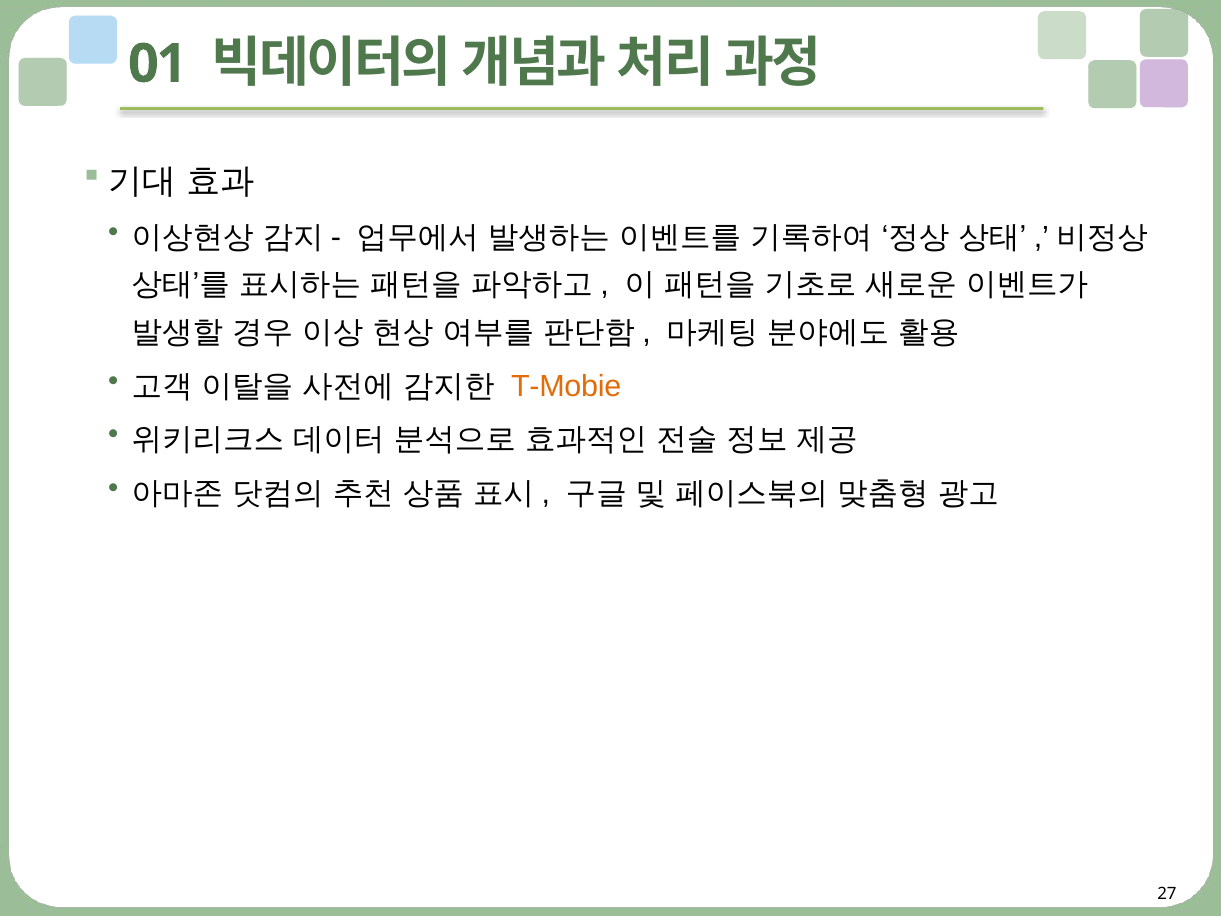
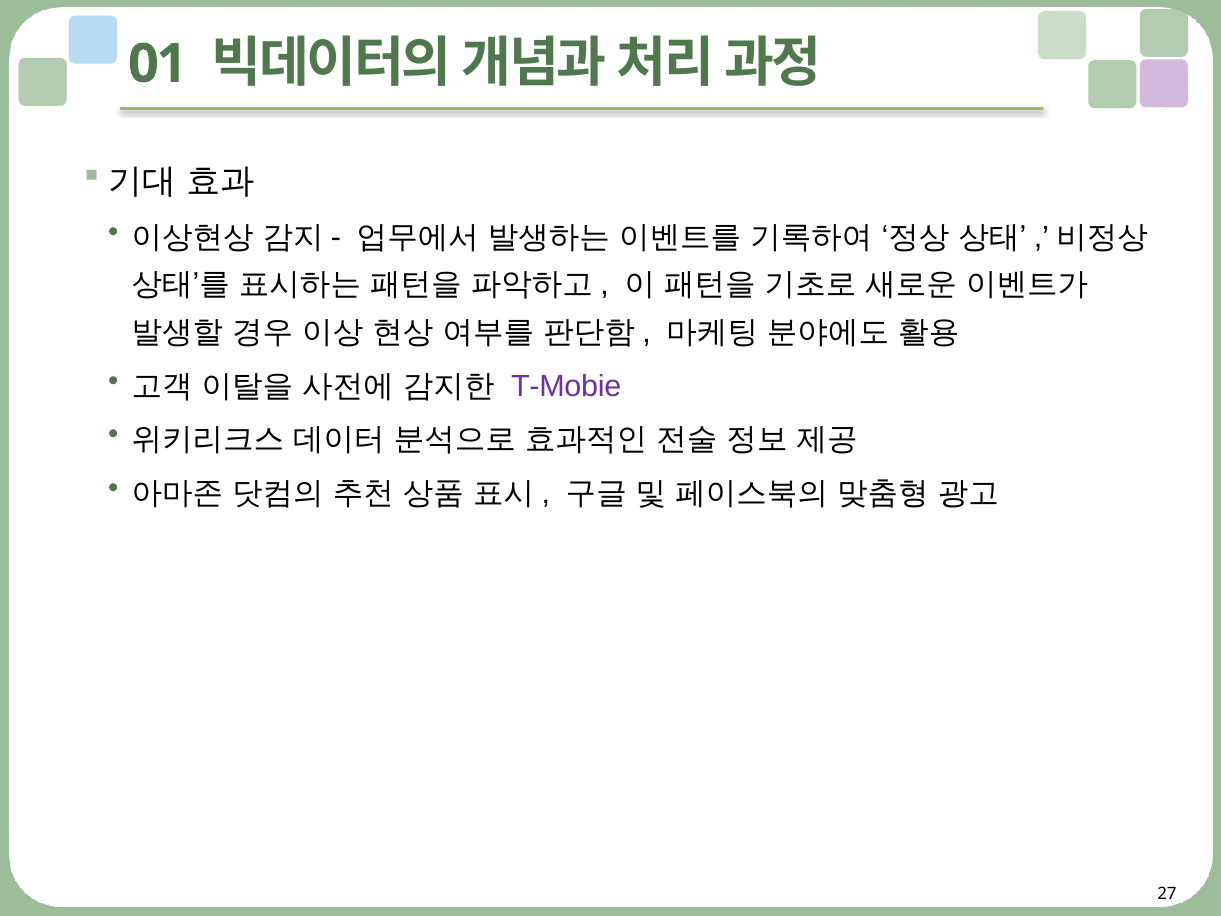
T-Mobie colour: orange -> purple
